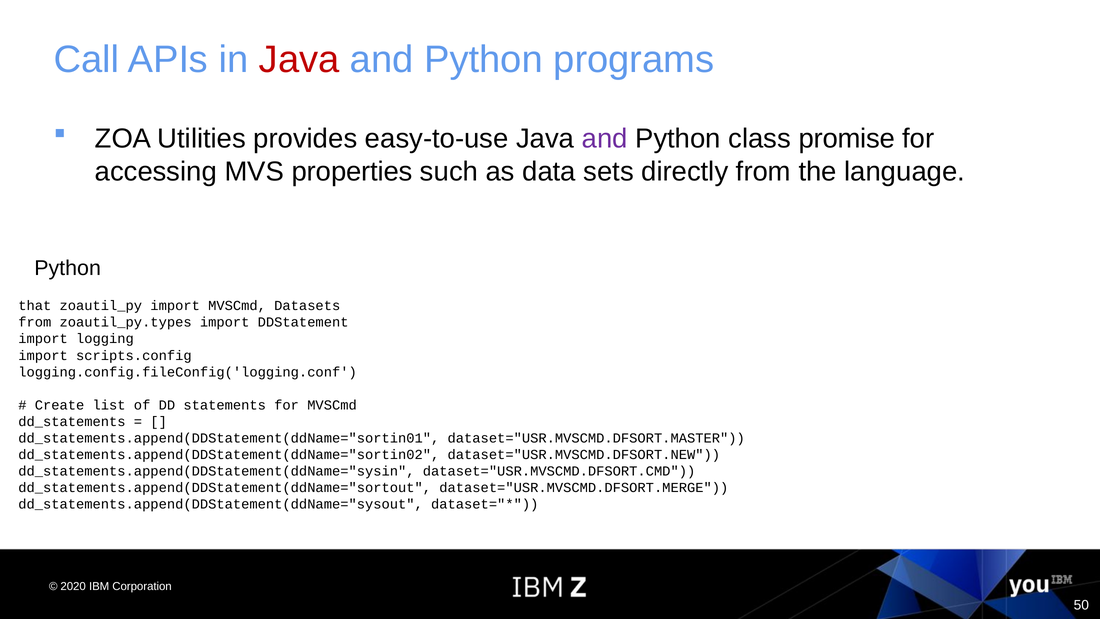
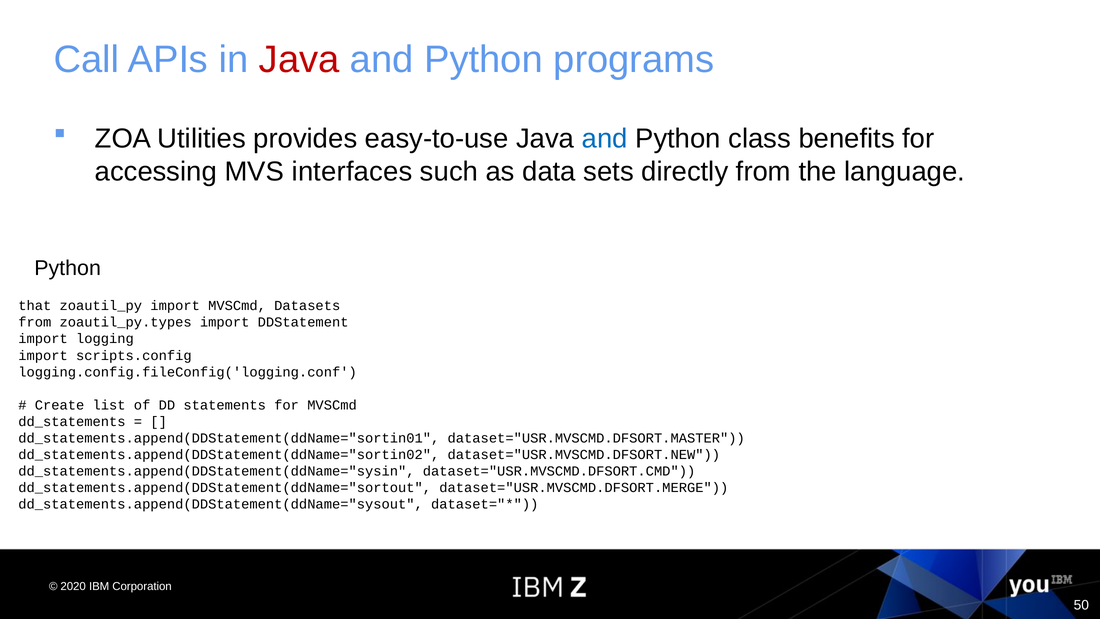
and at (605, 139) colour: purple -> blue
promise: promise -> benefits
properties: properties -> interfaces
